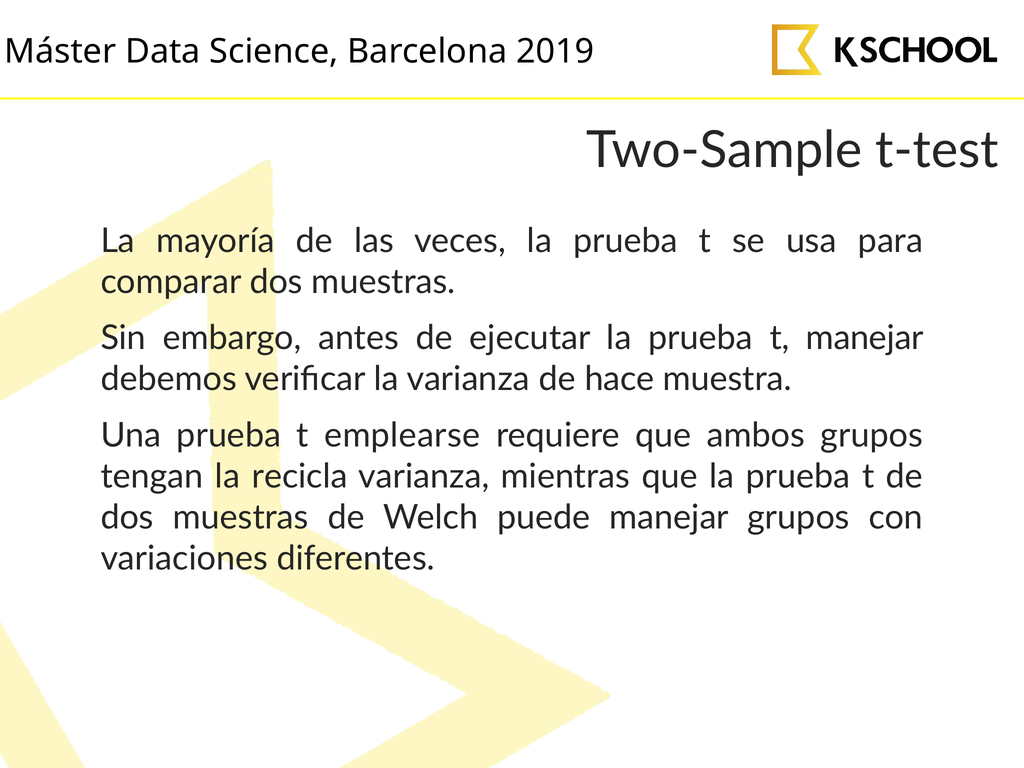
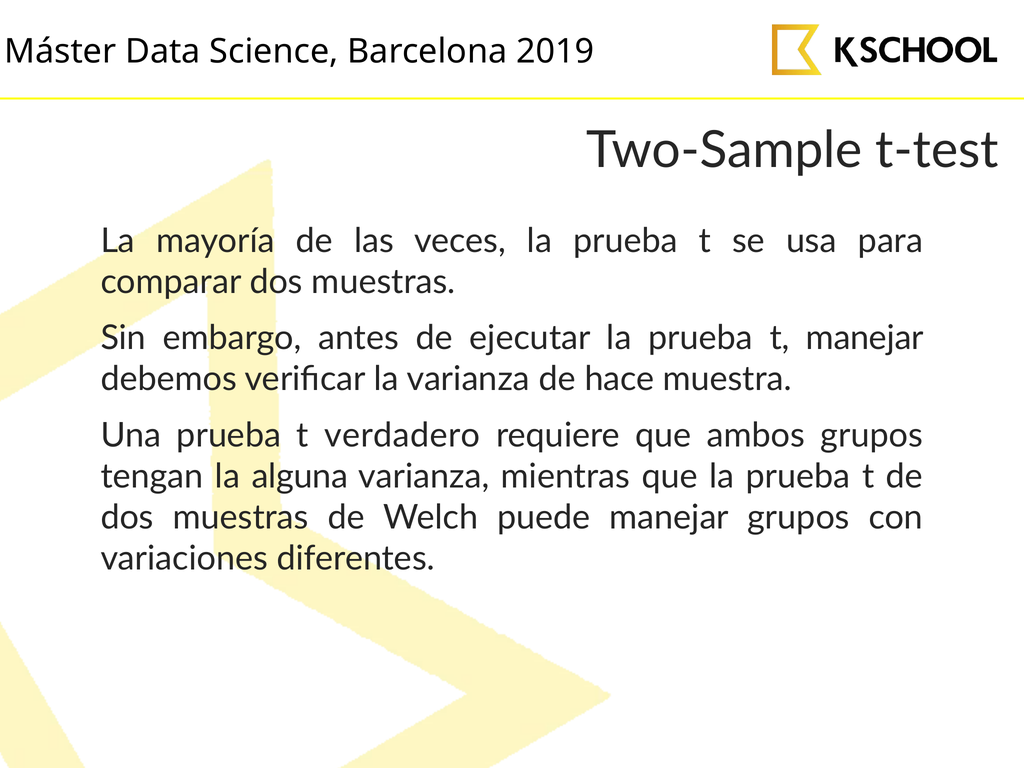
emplearse: emplearse -> verdadero
recicla: recicla -> alguna
